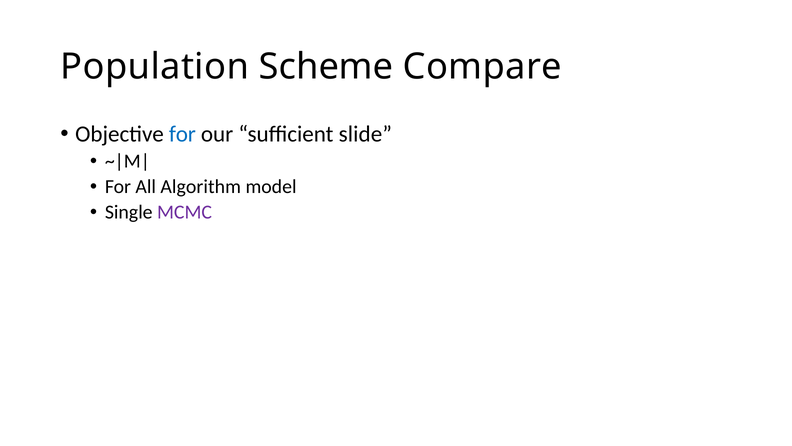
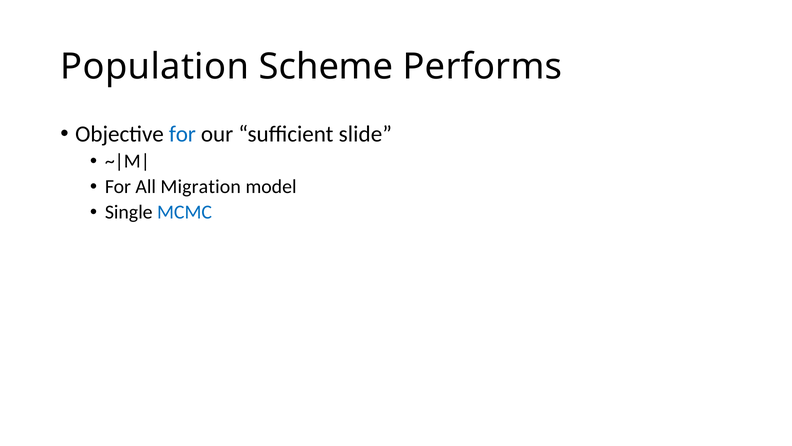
Compare: Compare -> Performs
Algorithm: Algorithm -> Migration
MCMC colour: purple -> blue
